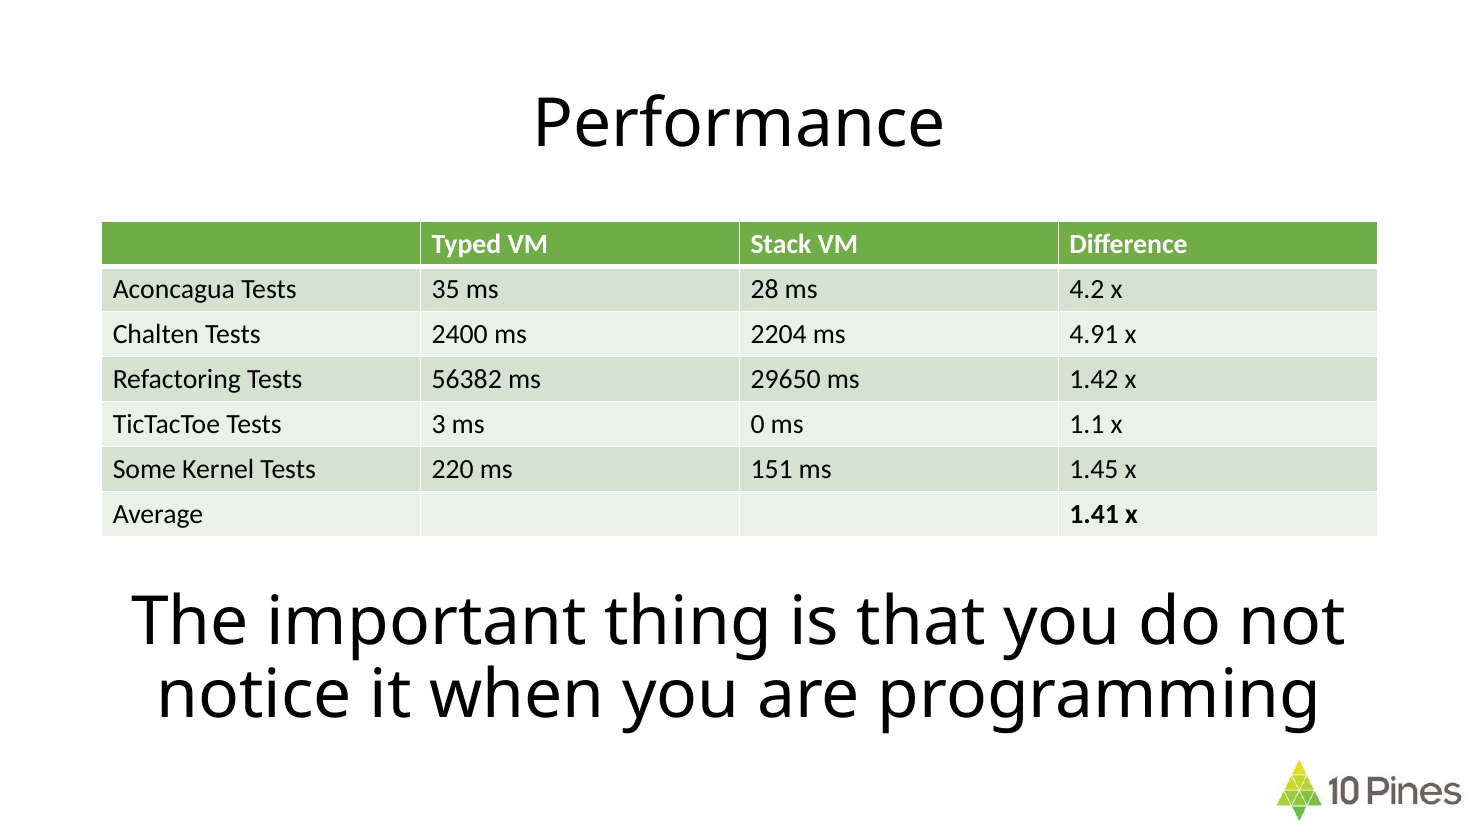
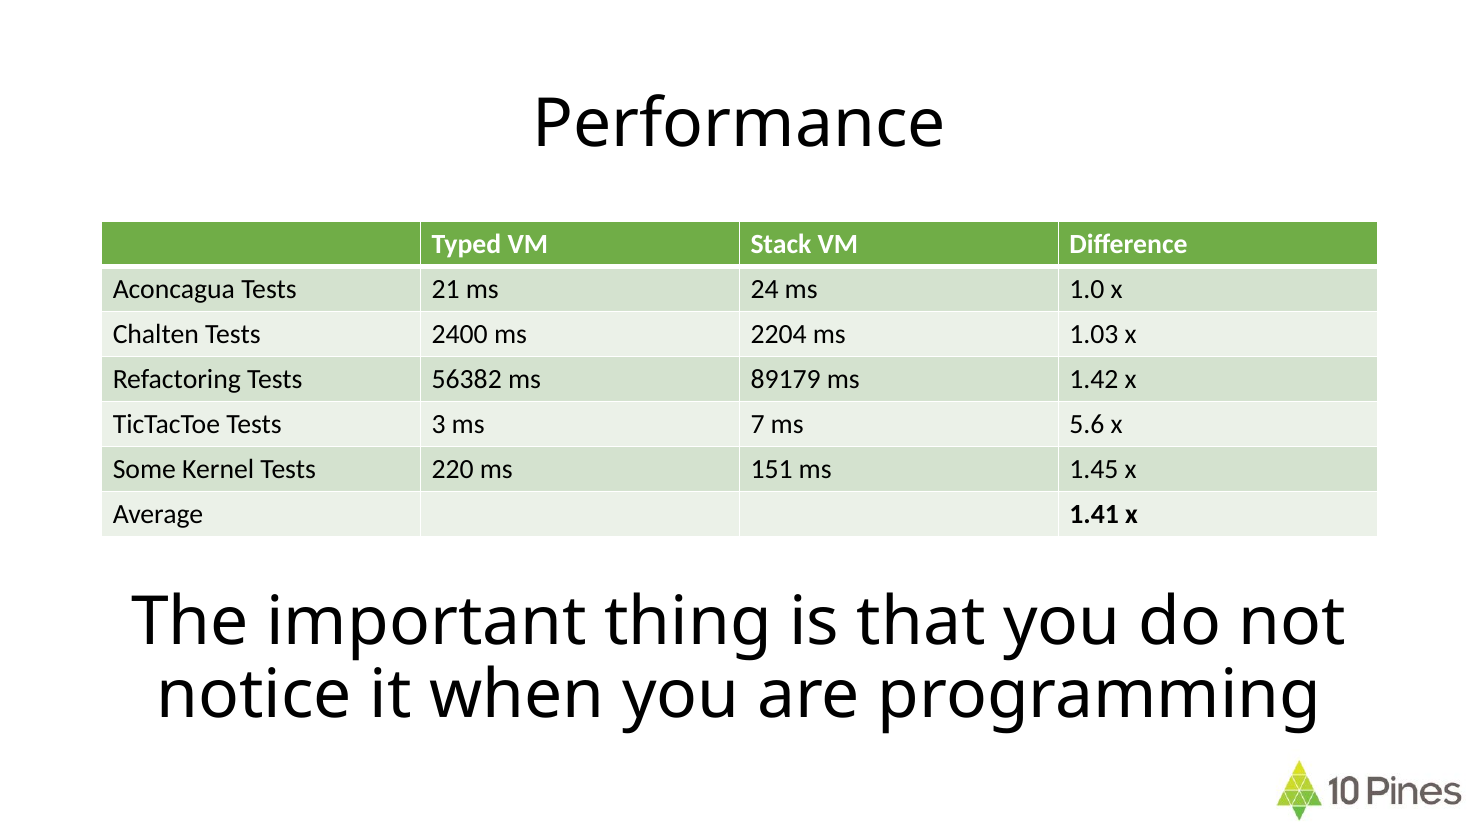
35: 35 -> 21
28: 28 -> 24
4.2: 4.2 -> 1.0
4.91: 4.91 -> 1.03
29650: 29650 -> 89179
0: 0 -> 7
1.1: 1.1 -> 5.6
